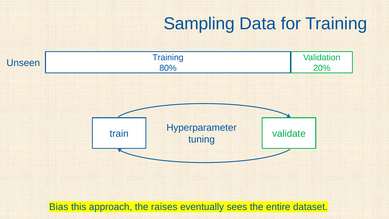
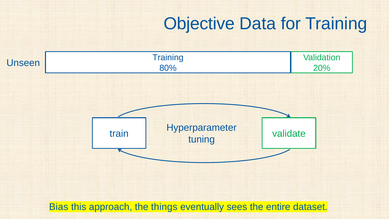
Sampling: Sampling -> Objective
raises: raises -> things
